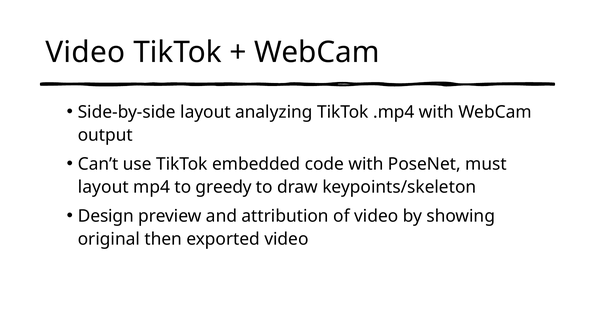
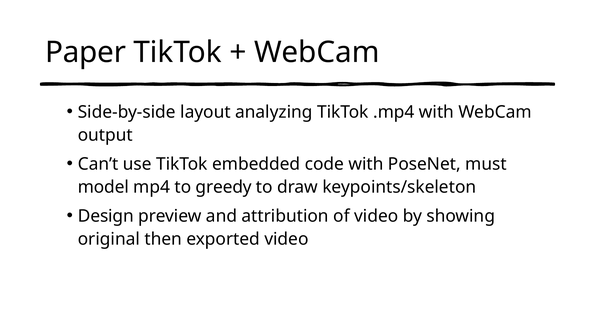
Video at (85, 52): Video -> Paper
layout at (103, 187): layout -> model
